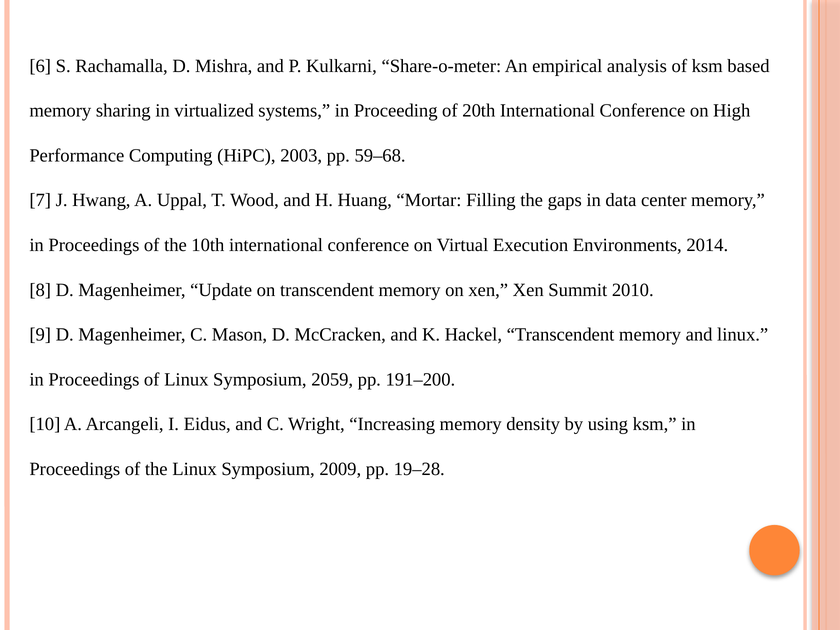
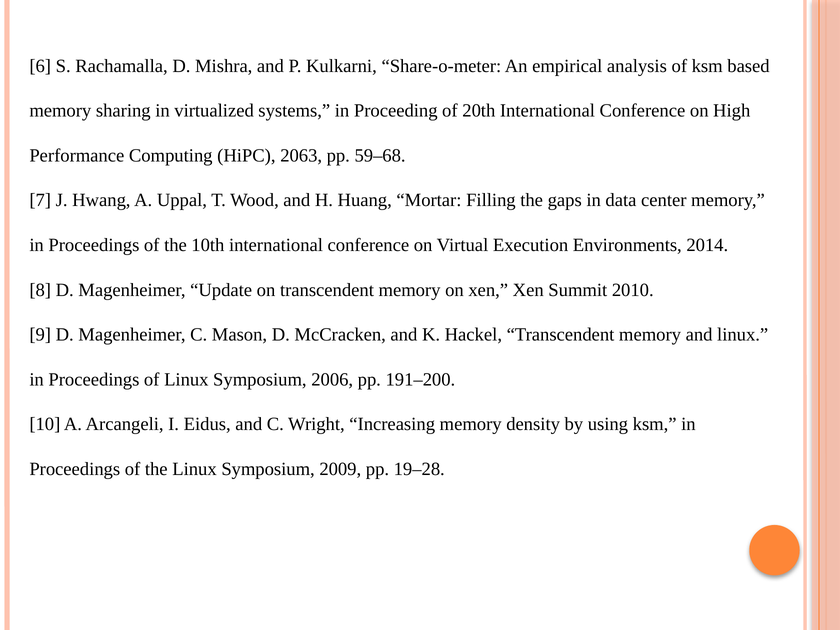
2003: 2003 -> 2063
2059: 2059 -> 2006
